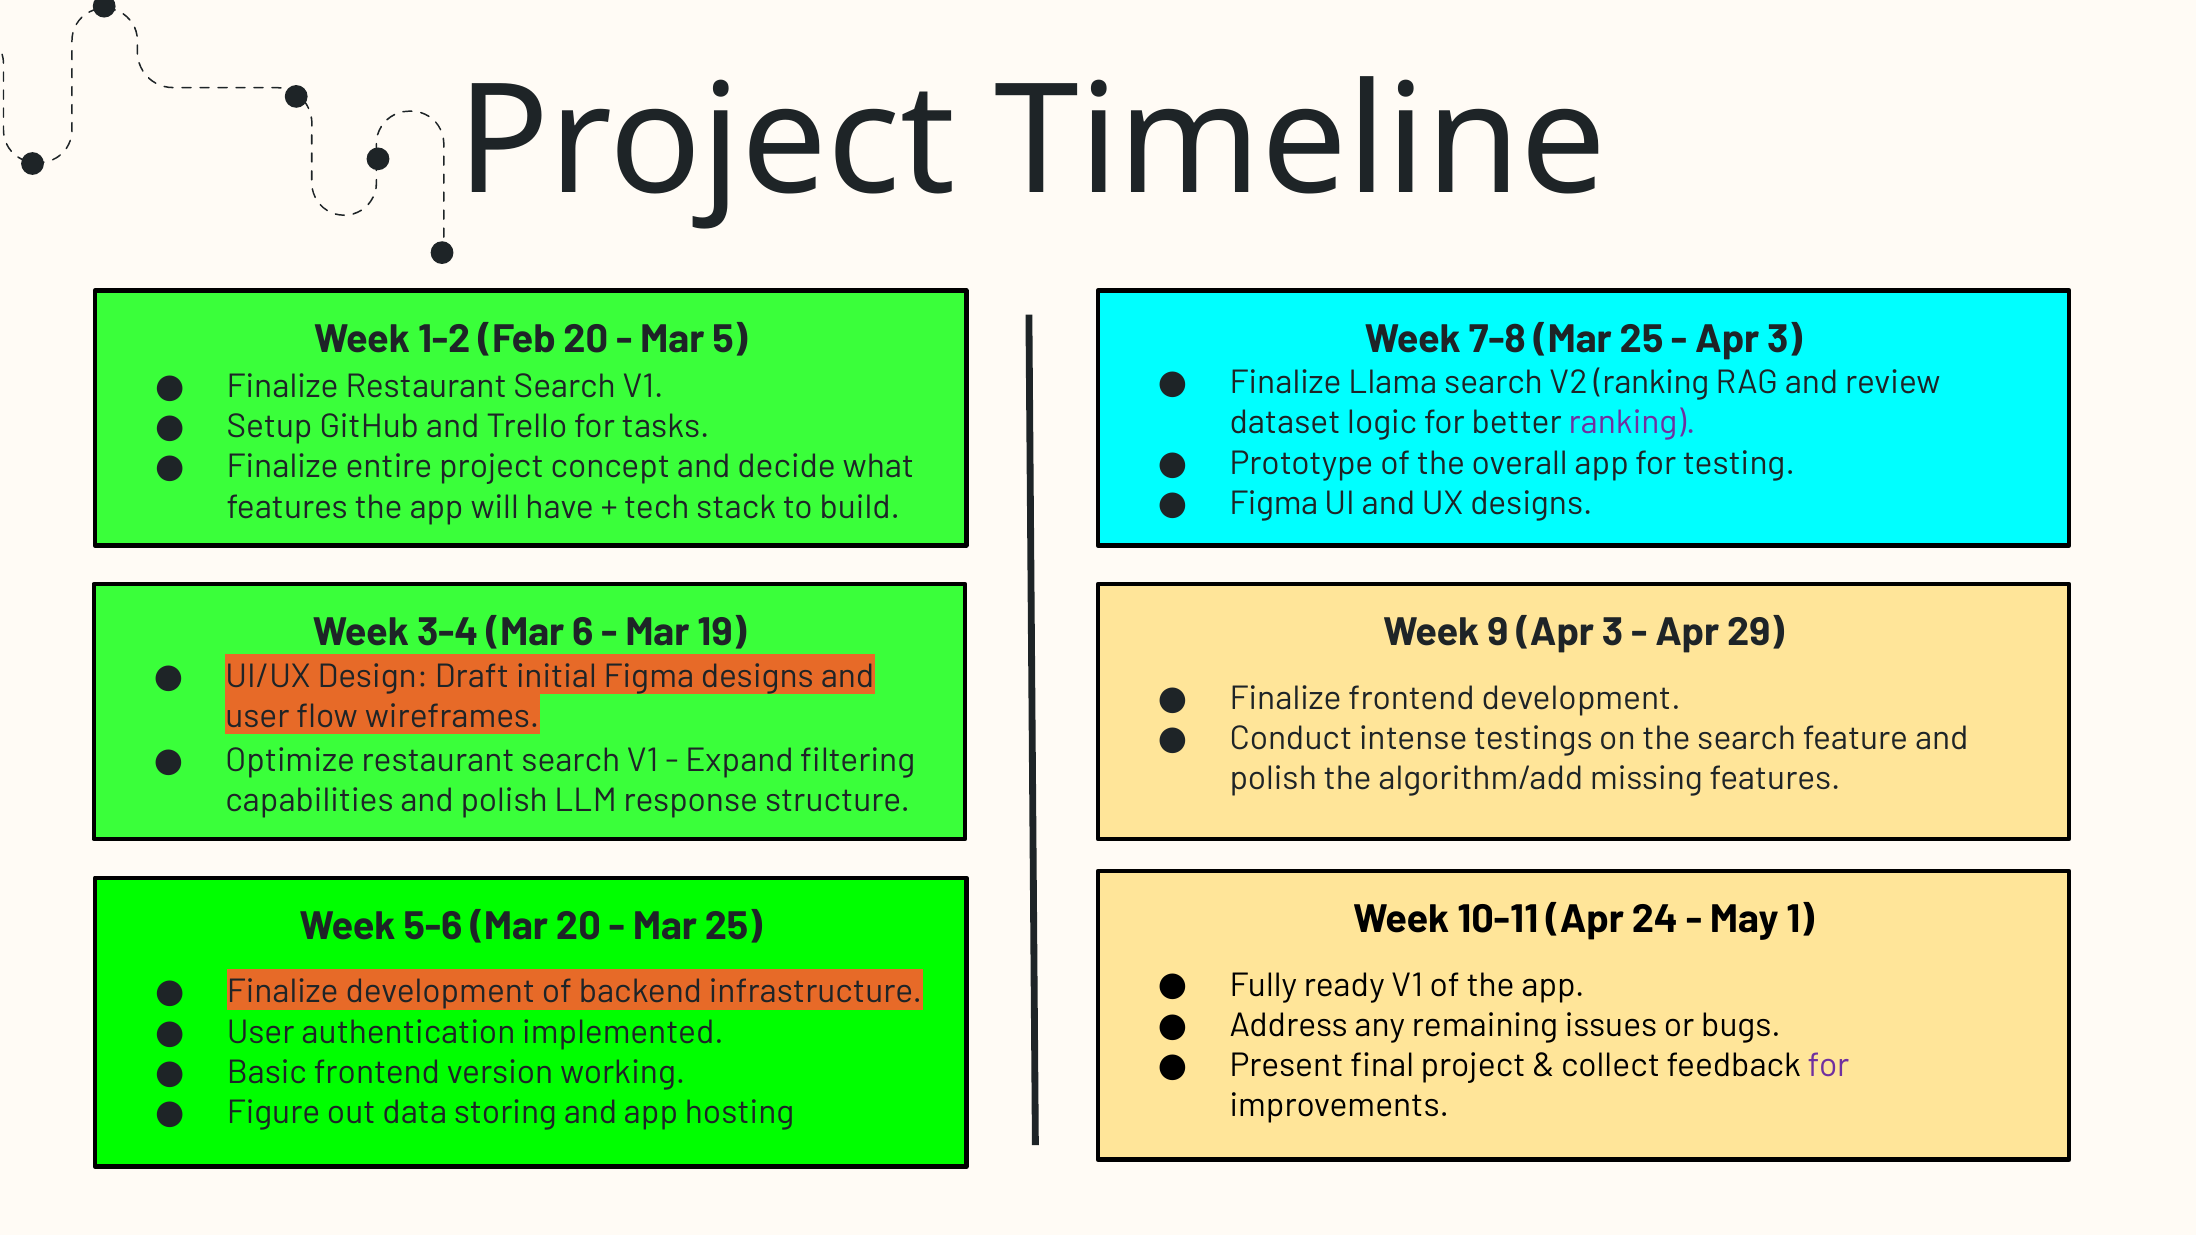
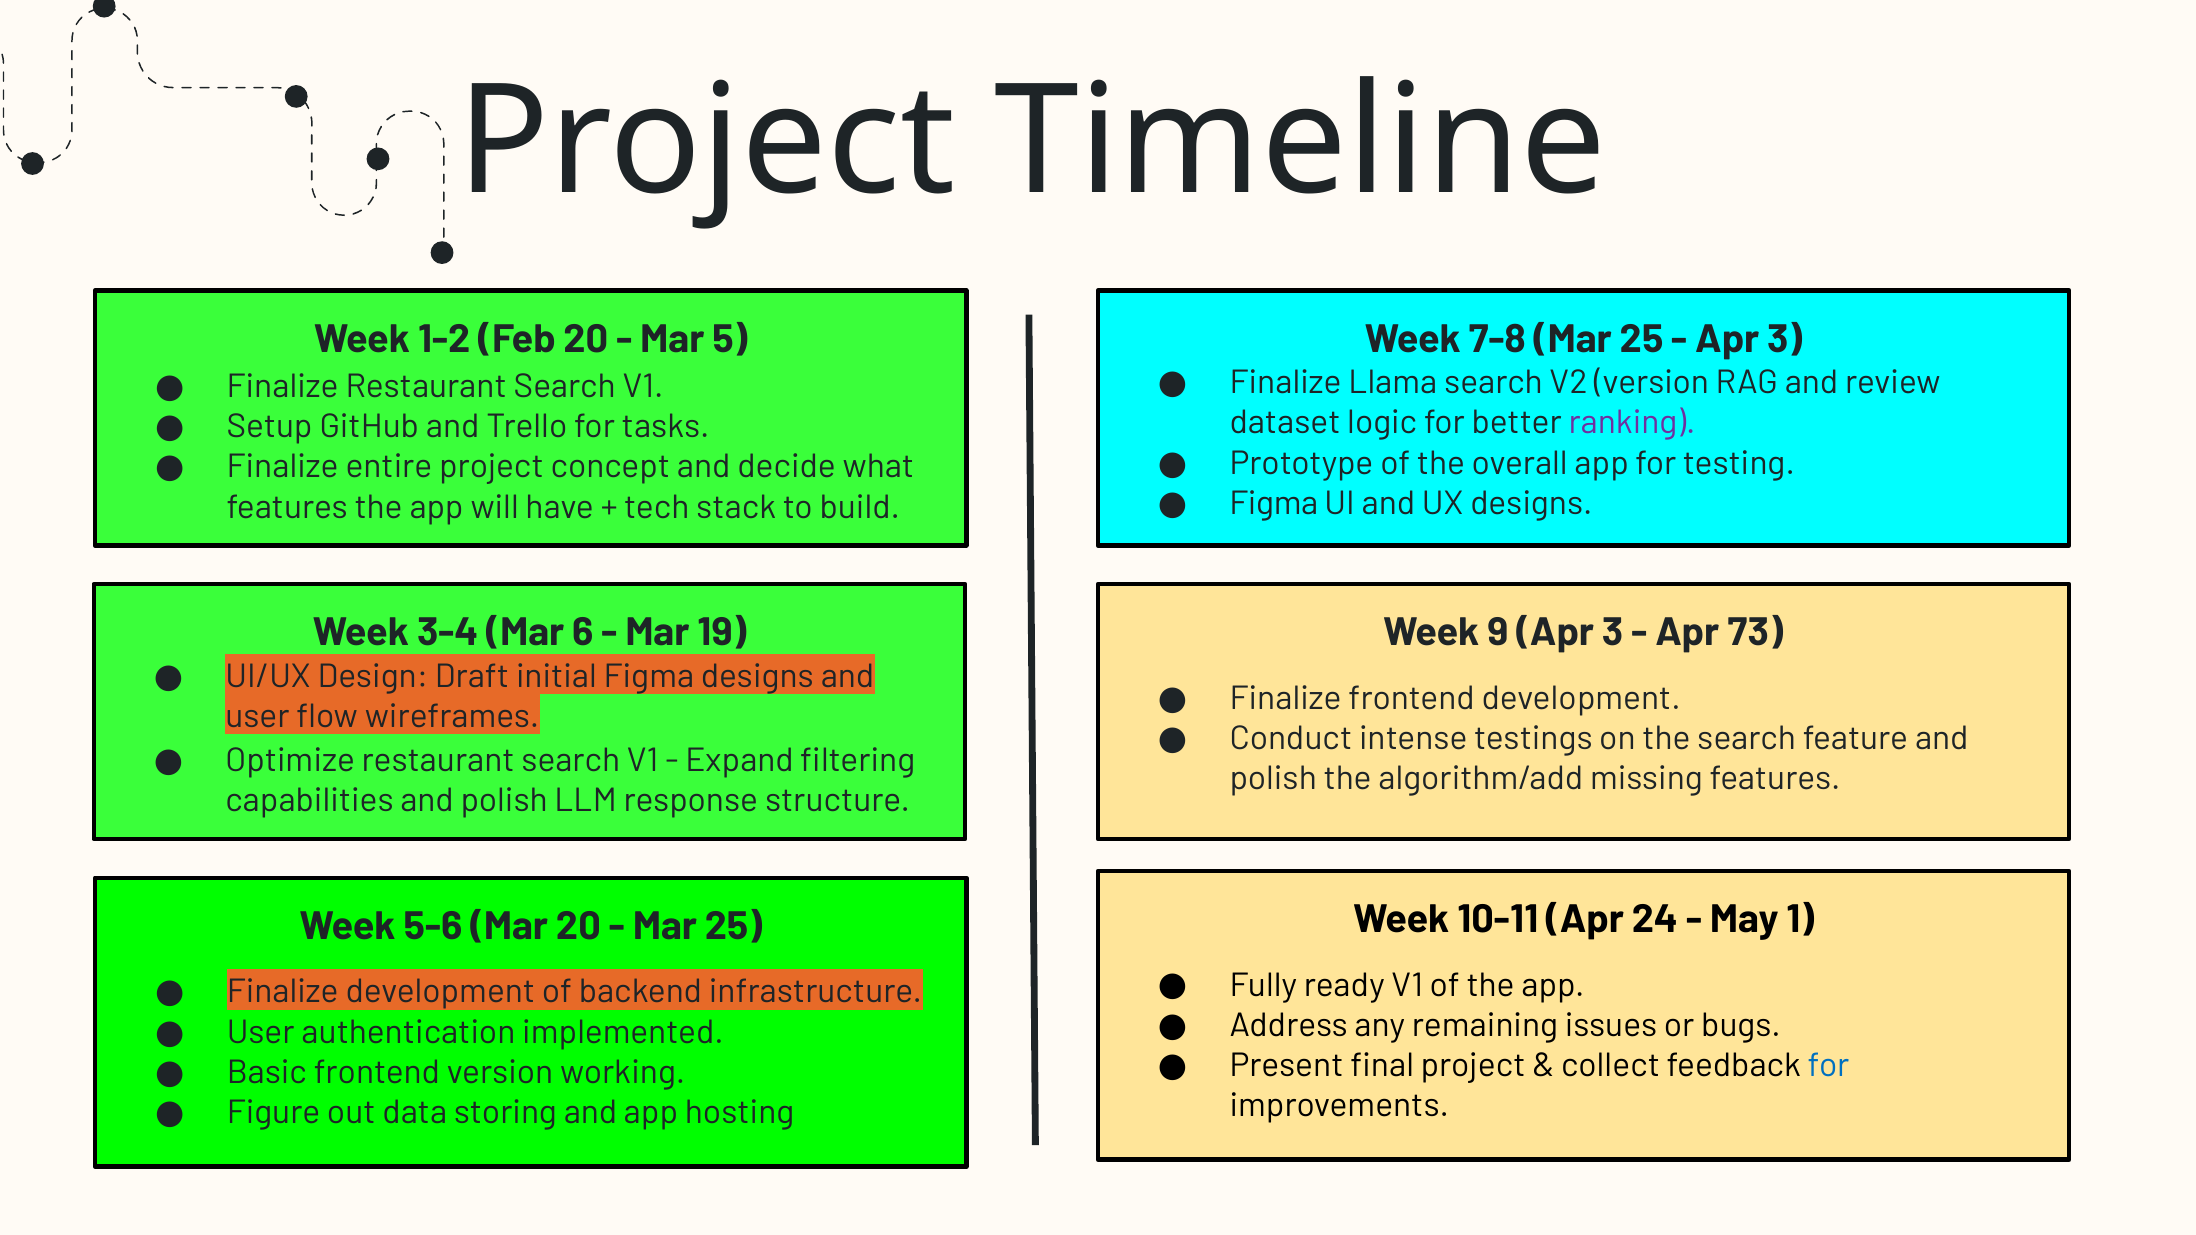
V2 ranking: ranking -> version
29: 29 -> 73
for at (1828, 1066) colour: purple -> blue
